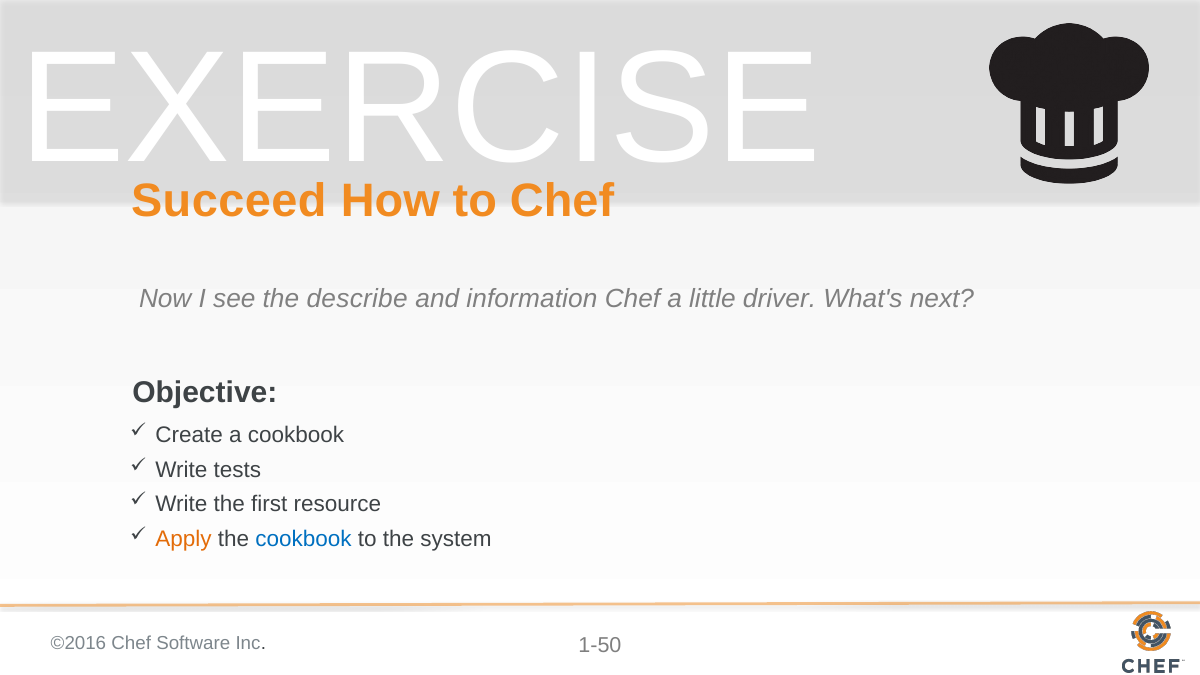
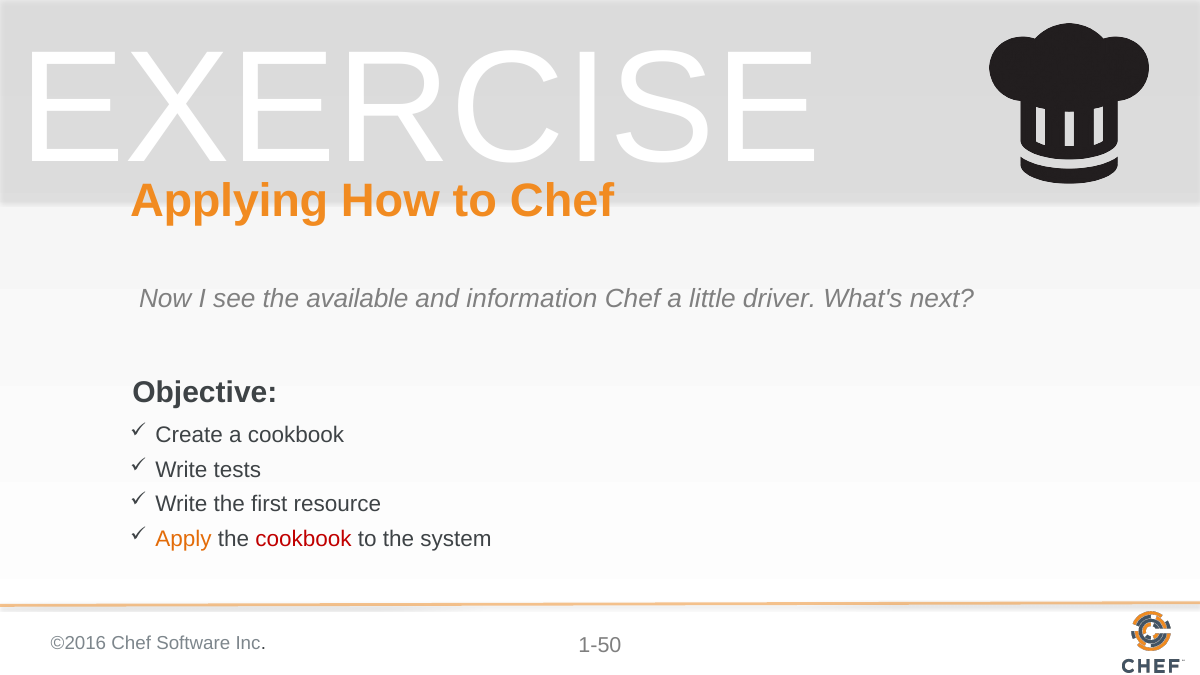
Succeed: Succeed -> Applying
describe: describe -> available
cookbook at (303, 539) colour: blue -> red
